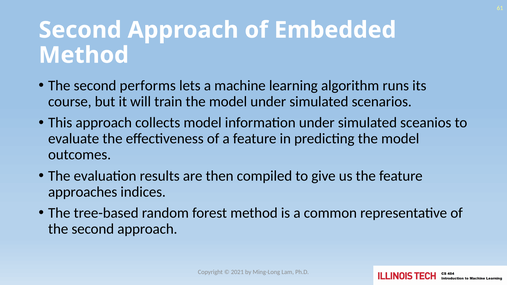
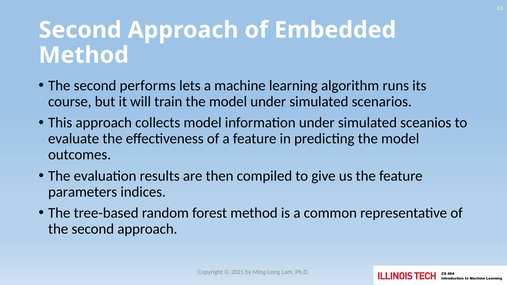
approaches: approaches -> parameters
